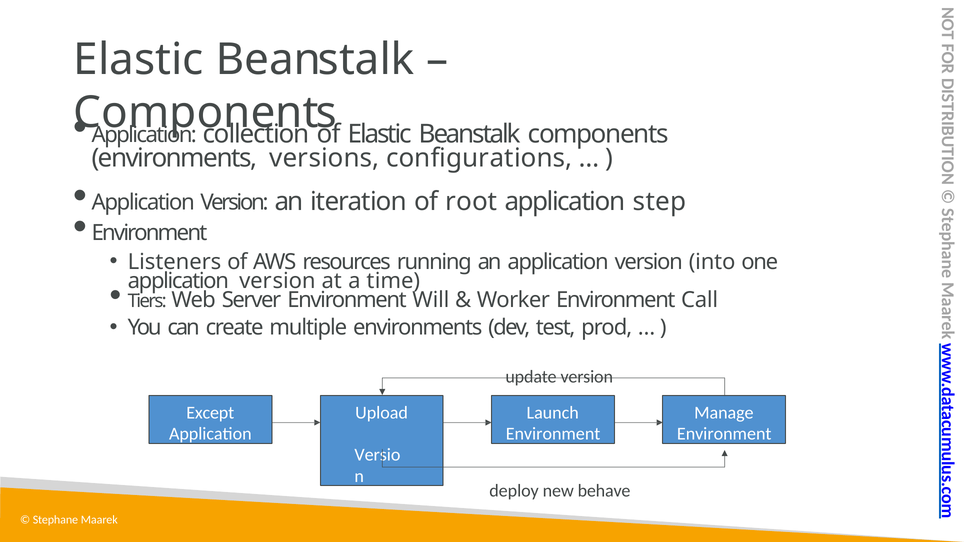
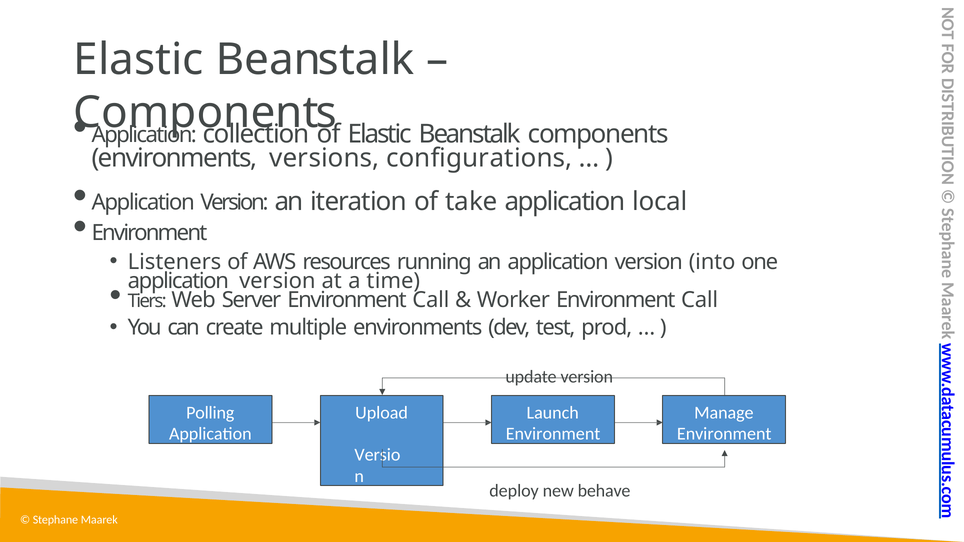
root: root -> take
step: step -> local
Server Environment Will: Will -> Call
Except: Except -> Polling
